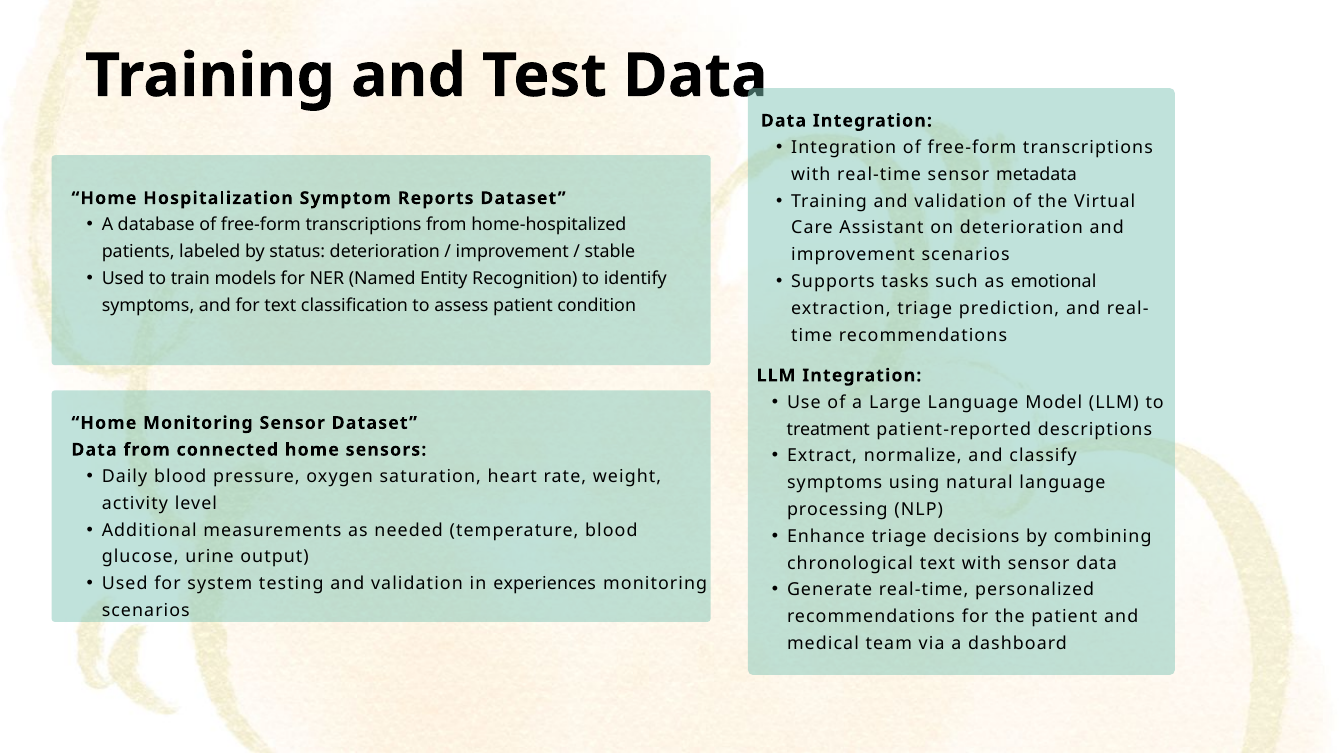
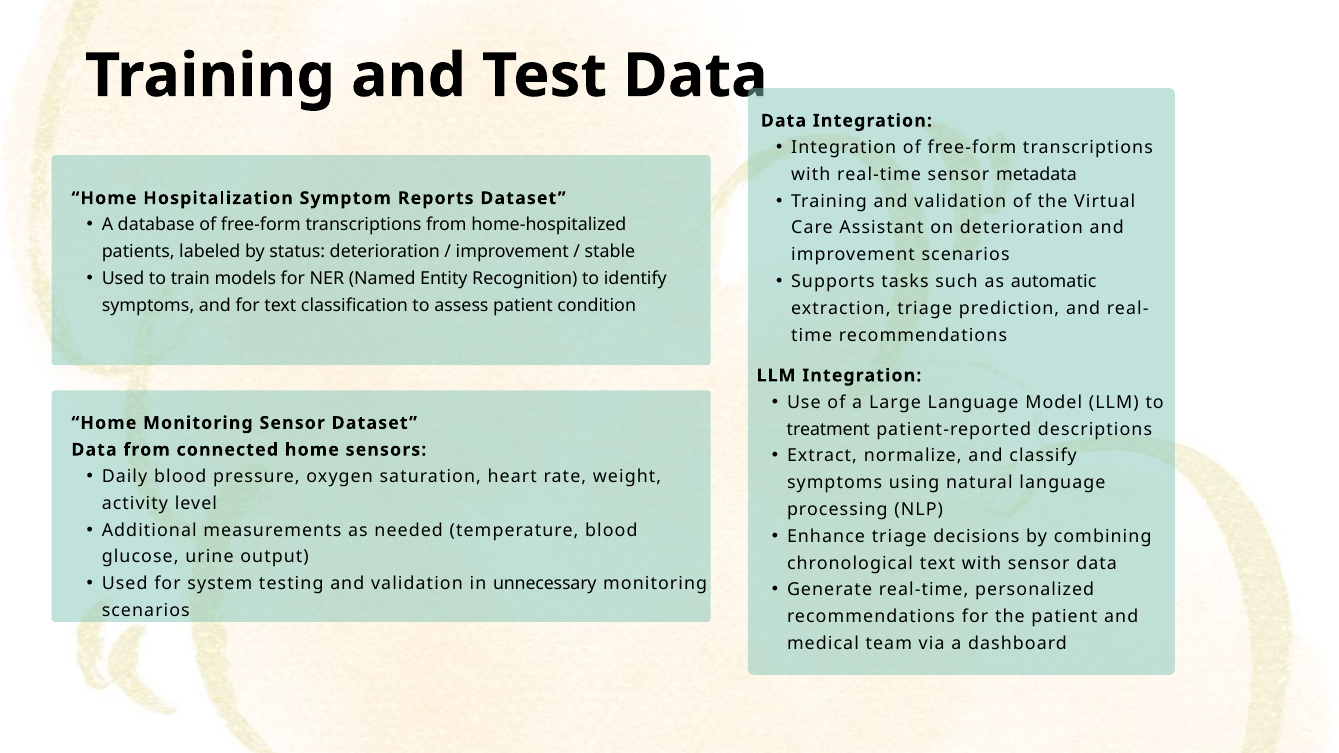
emotional: emotional -> automatic
experiences: experiences -> unnecessary
